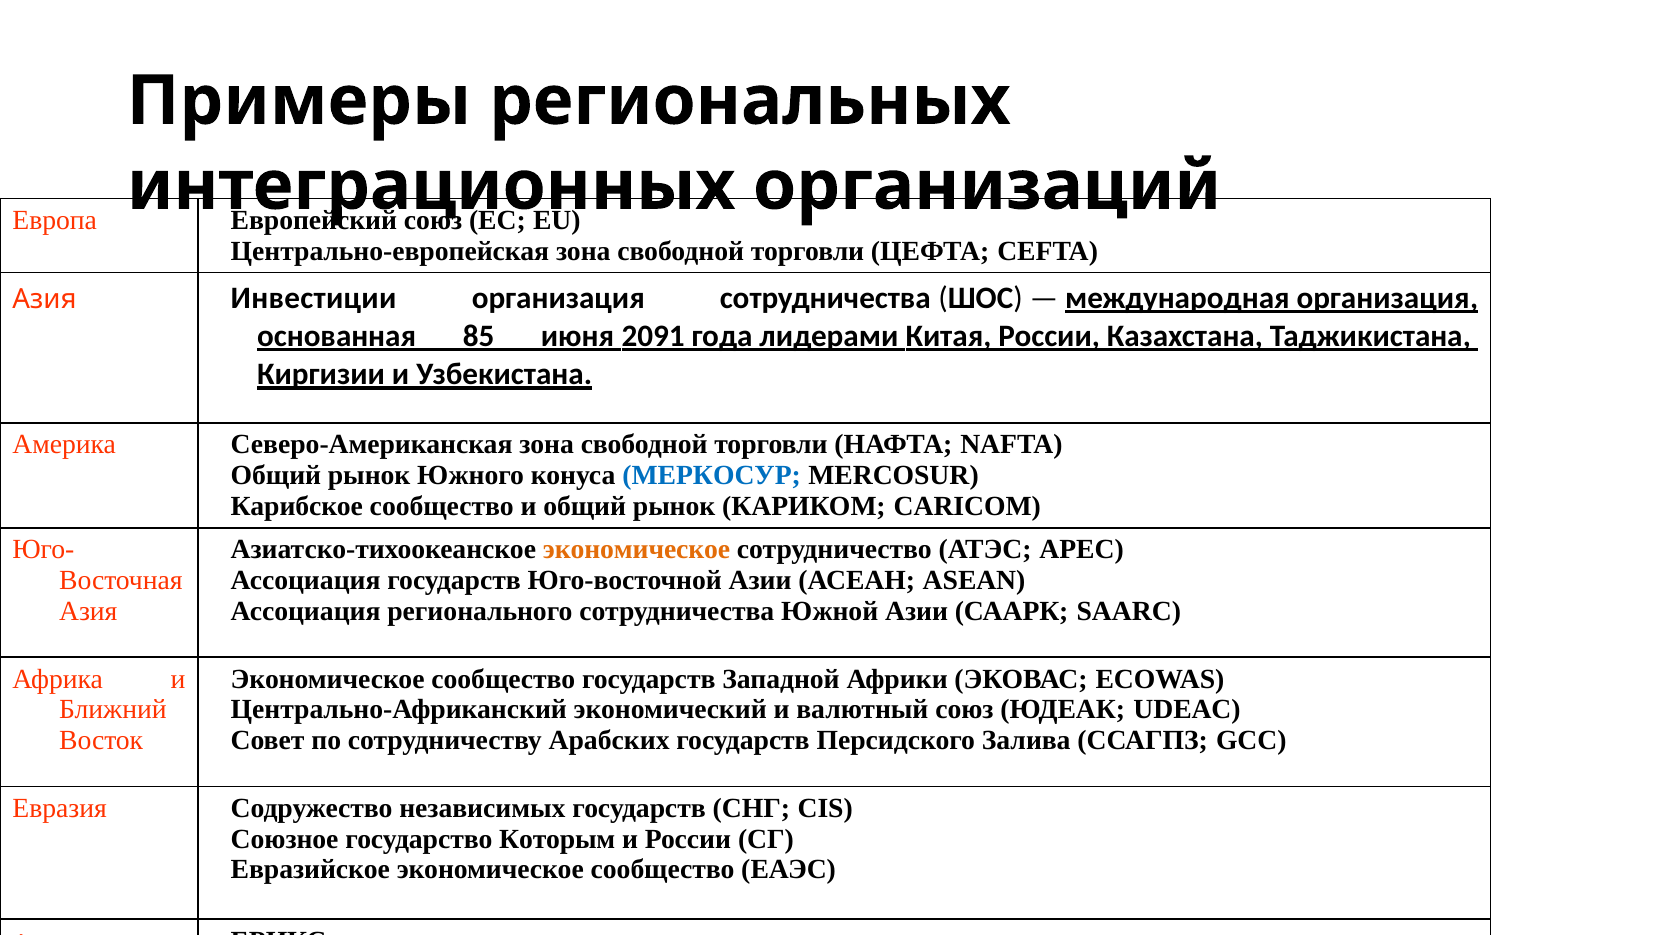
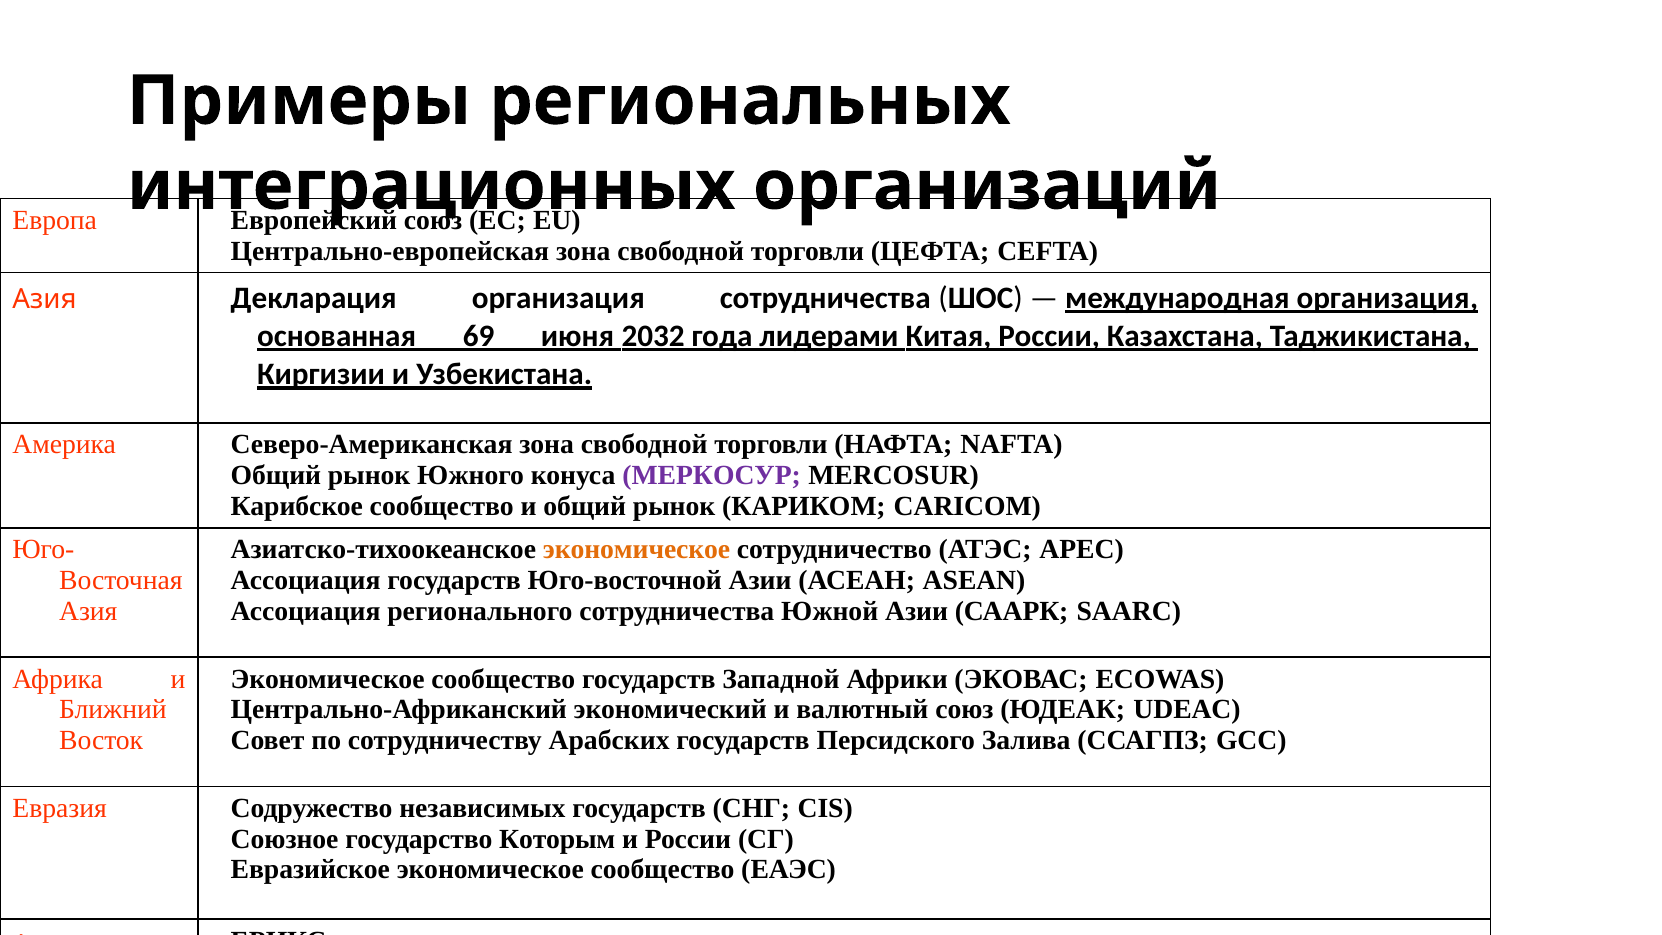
Инвестиции: Инвестиции -> Декларация
85: 85 -> 69
2091: 2091 -> 2032
МЕРКОСУР colour: blue -> purple
